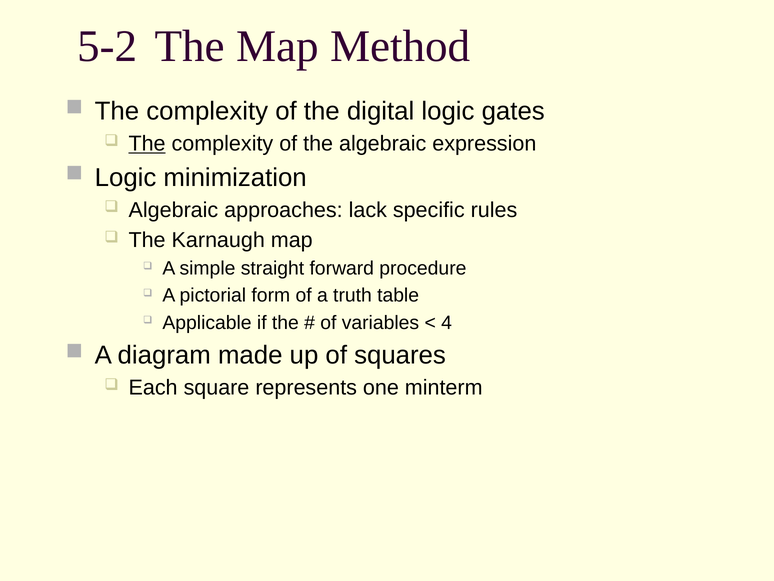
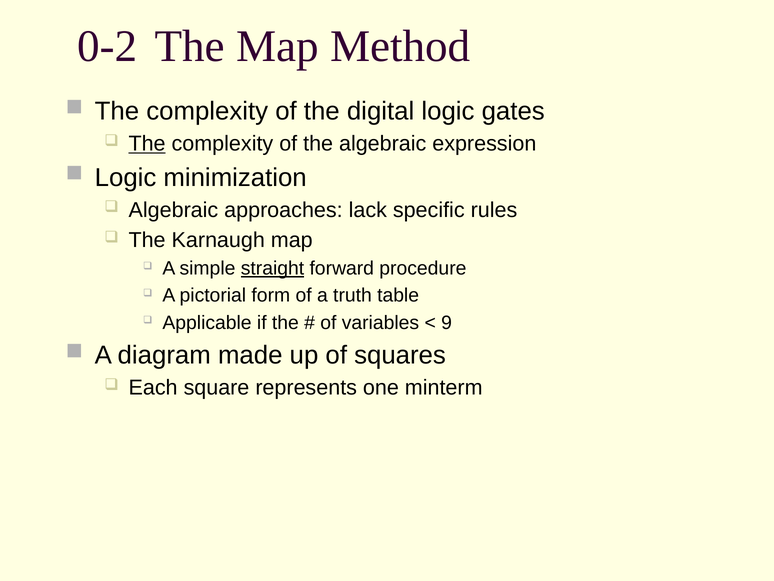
5-2: 5-2 -> 0-2
straight underline: none -> present
4: 4 -> 9
